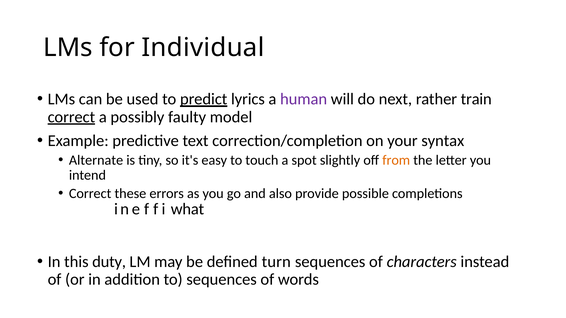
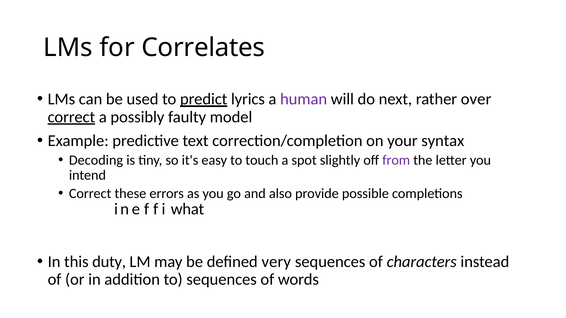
Individual: Individual -> Correlates
train: train -> over
Alternate: Alternate -> Decoding
from colour: orange -> purple
turn: turn -> very
